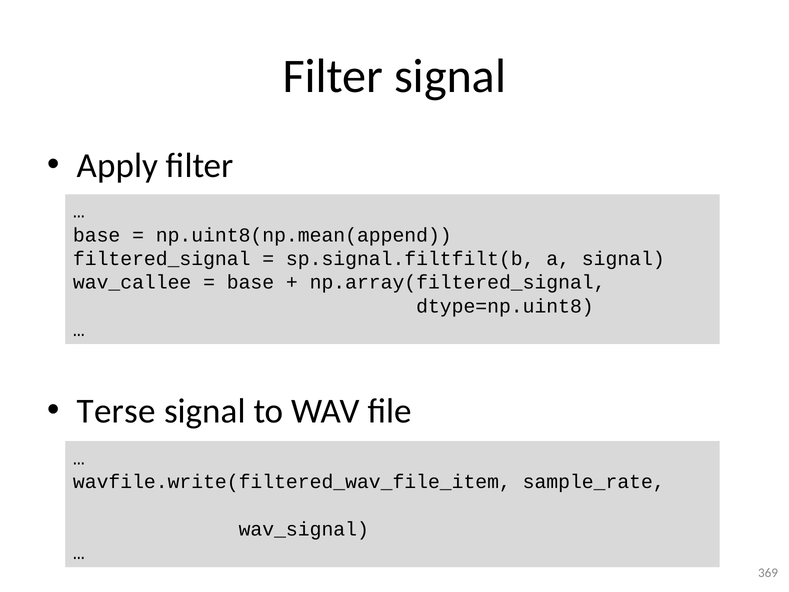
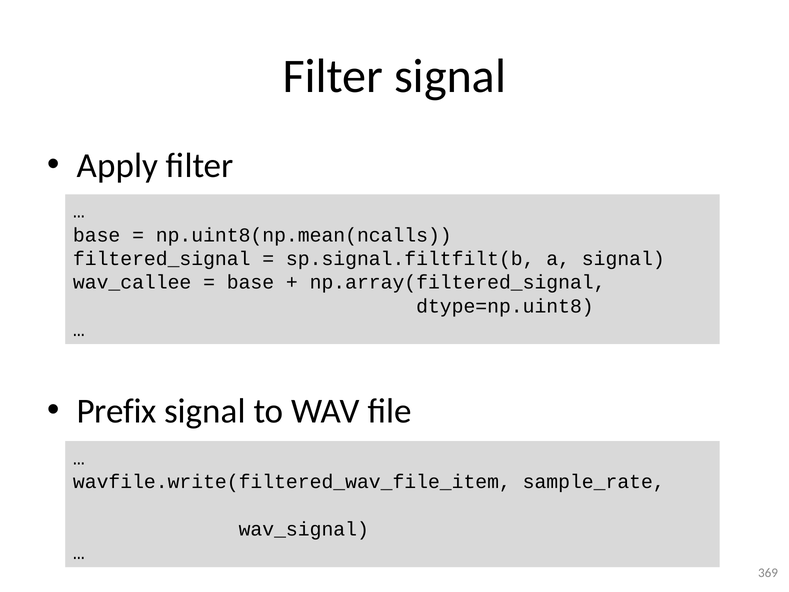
np.uint8(np.mean(append: np.uint8(np.mean(append -> np.uint8(np.mean(ncalls
Terse: Terse -> Prefix
